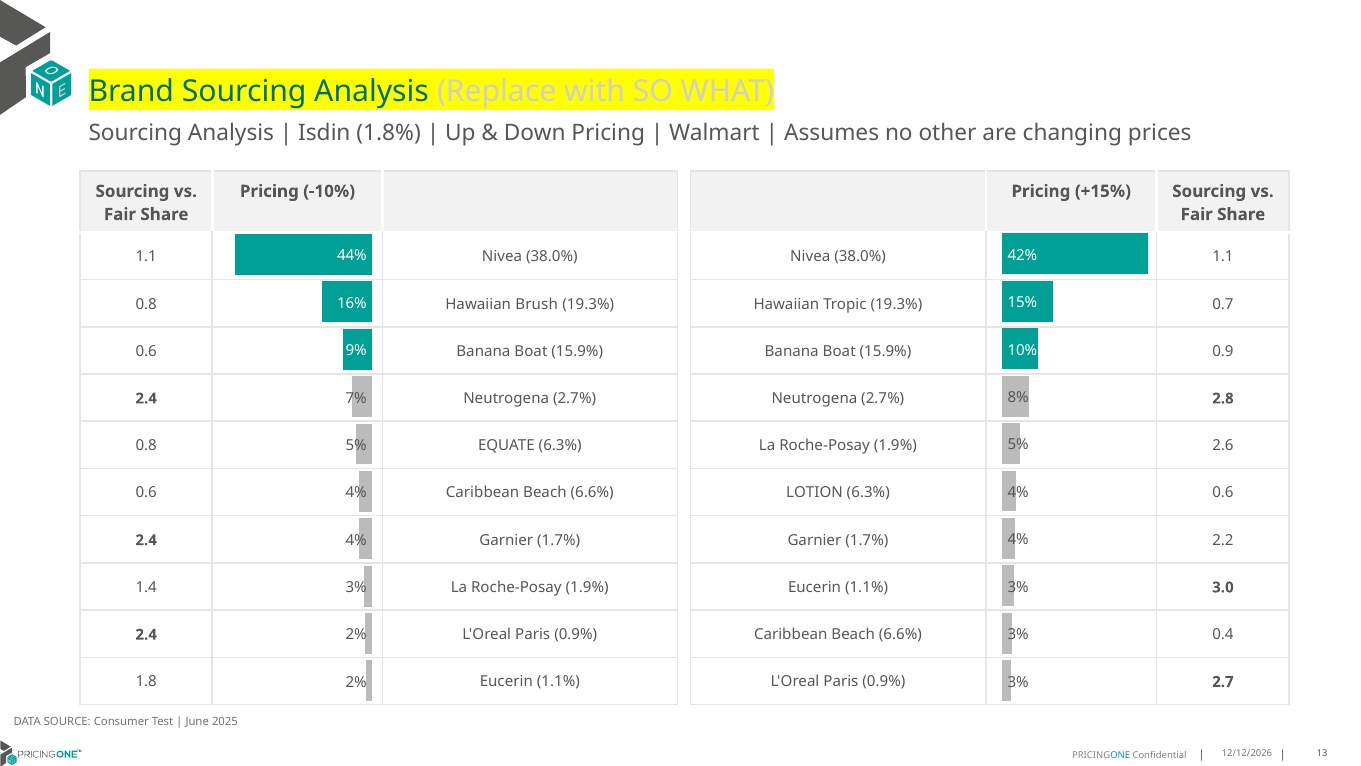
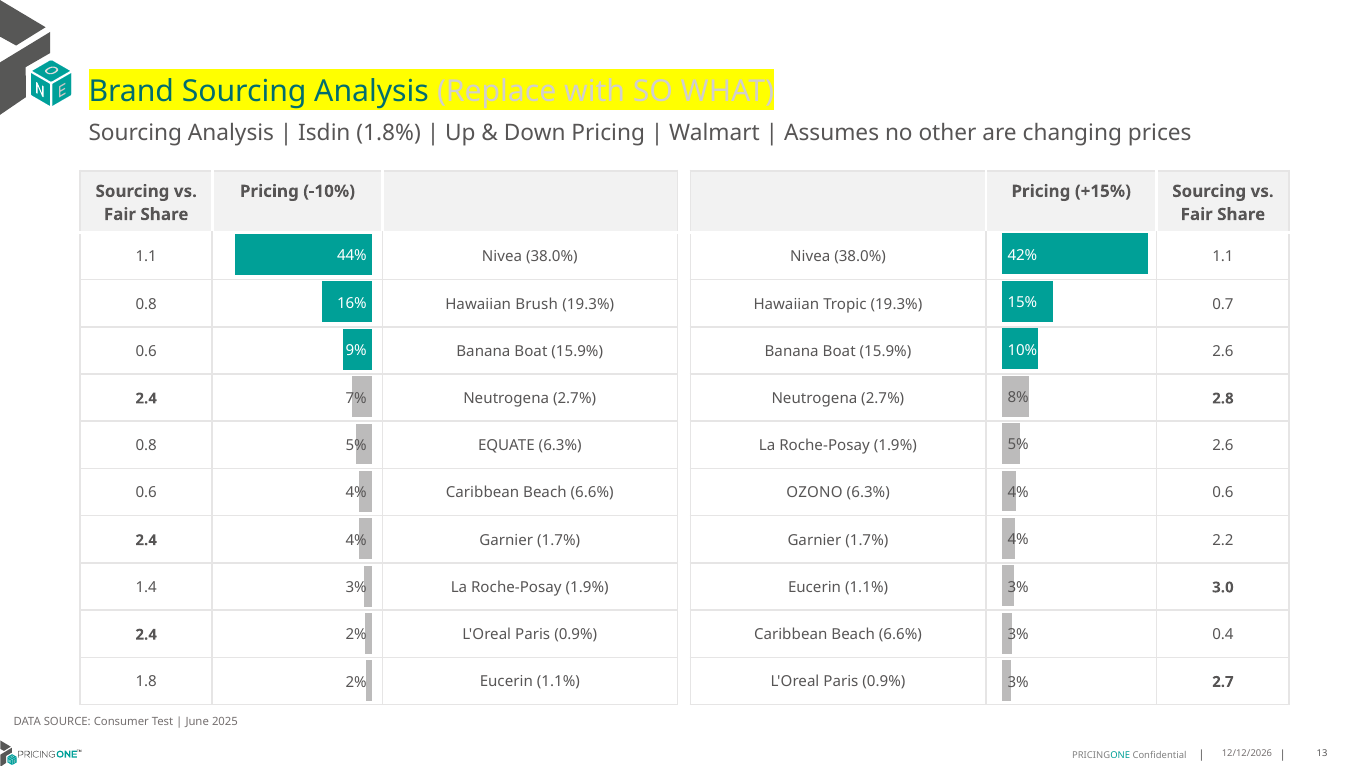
15.9% 0.9: 0.9 -> 2.6
LOTION: LOTION -> OZONO
